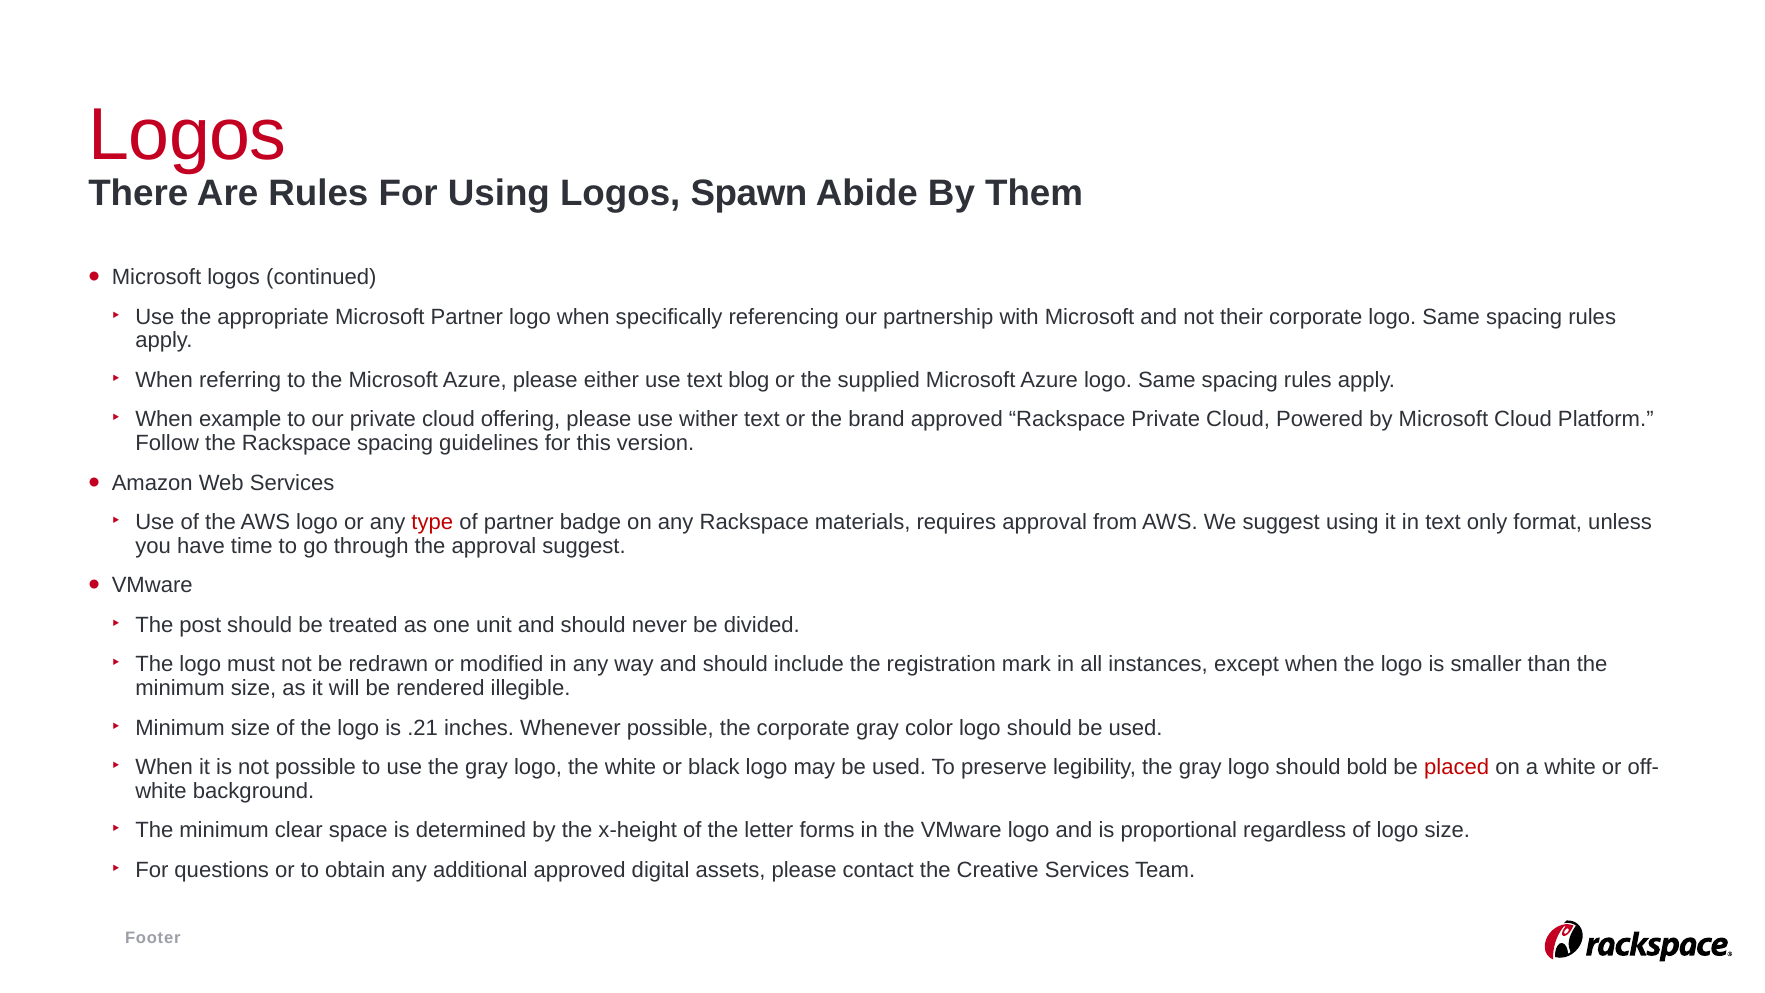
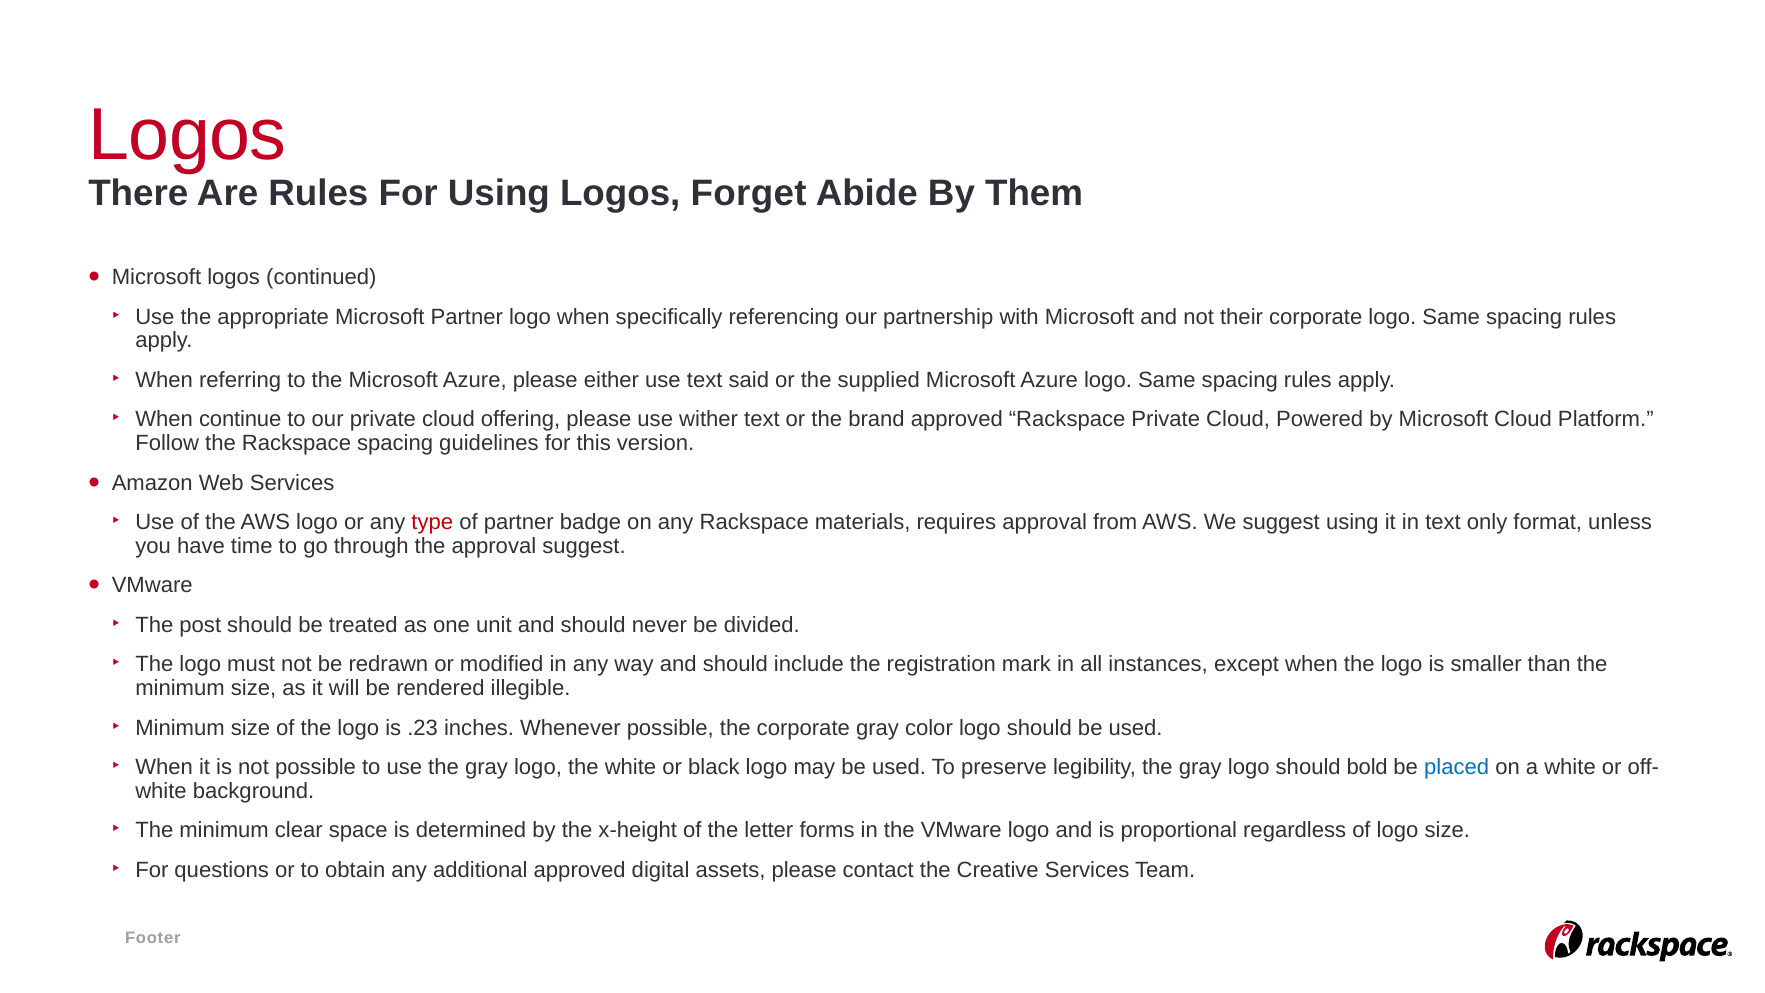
Spawn: Spawn -> Forget
blog: blog -> said
example: example -> continue
.21: .21 -> .23
placed colour: red -> blue
